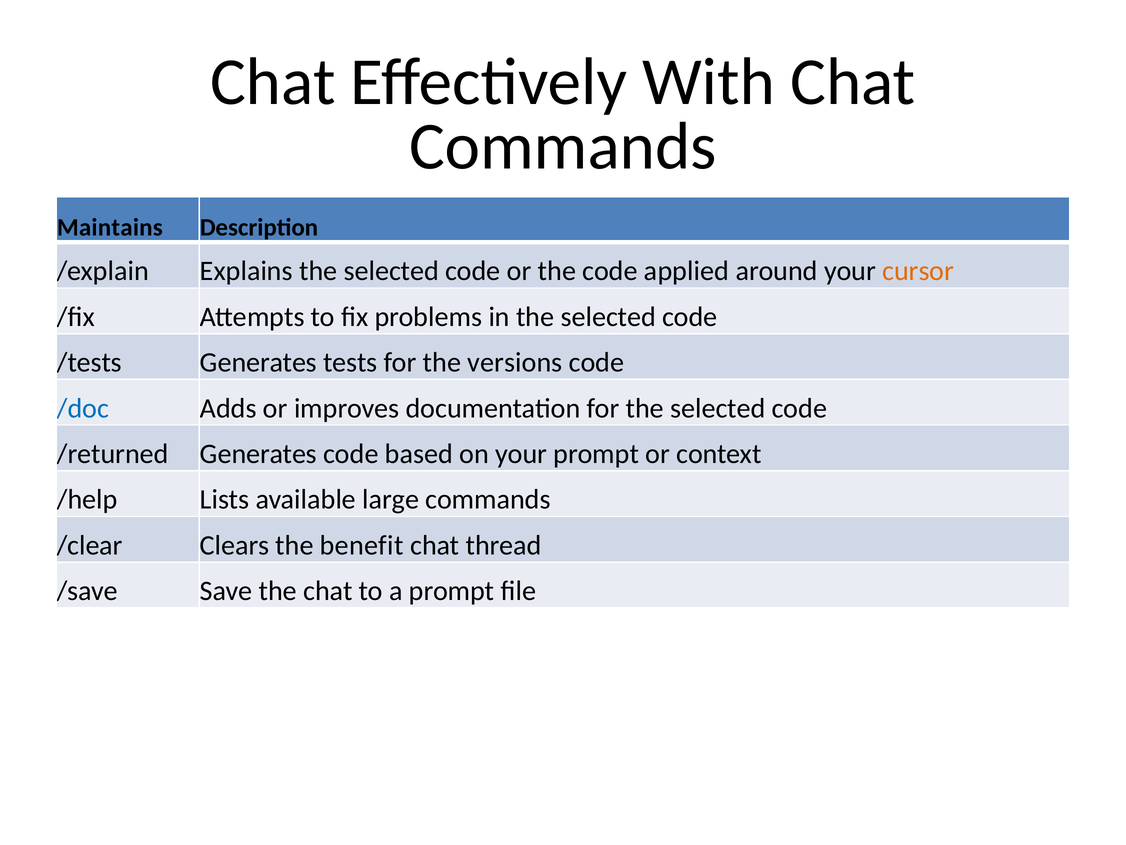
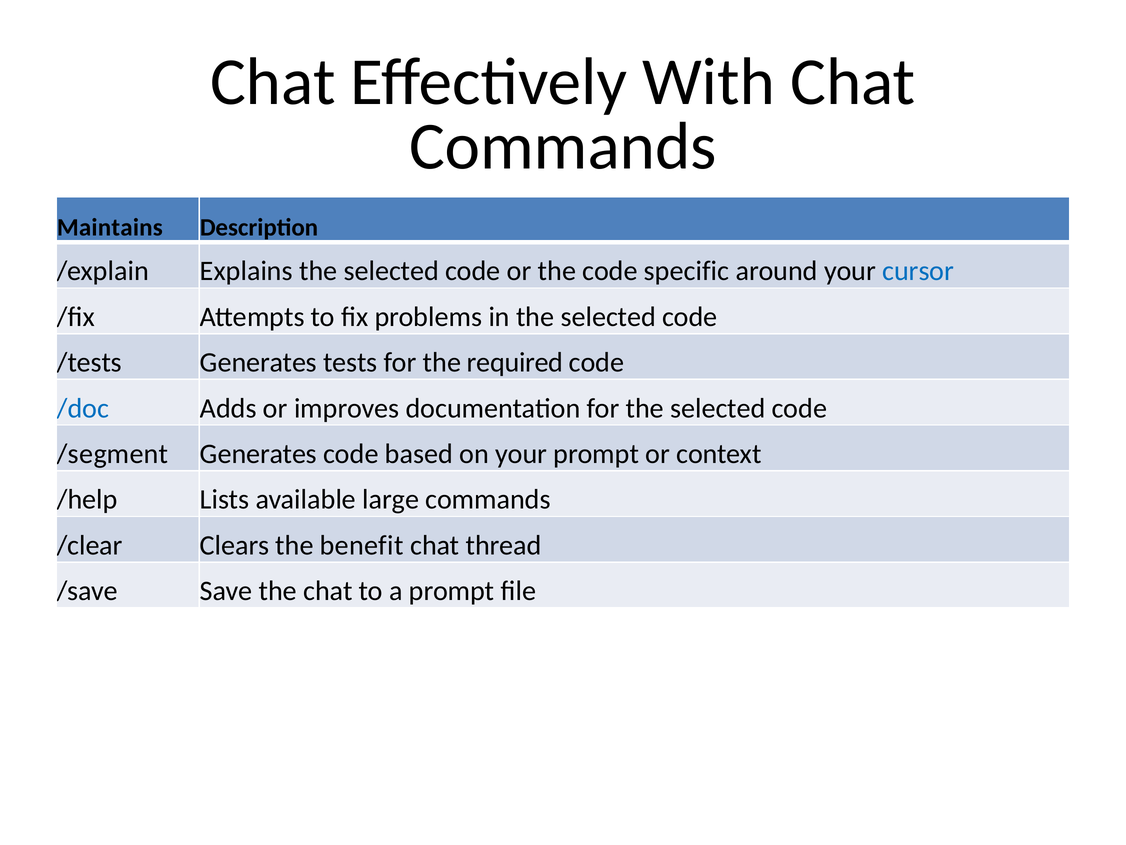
applied: applied -> specific
cursor colour: orange -> blue
versions: versions -> required
/returned: /returned -> /segment
